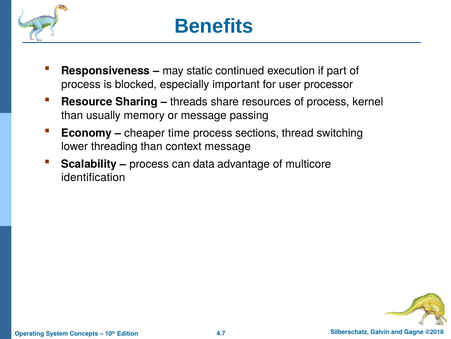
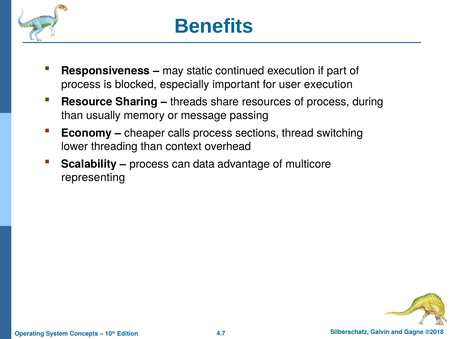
user processor: processor -> execution
kernel: kernel -> during
time: time -> calls
context message: message -> overhead
identification: identification -> representing
